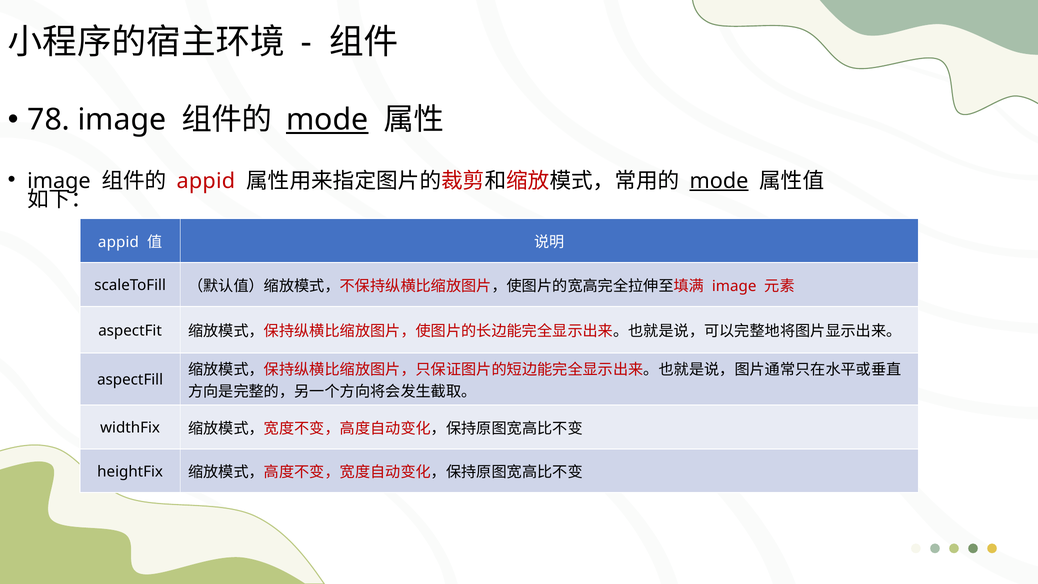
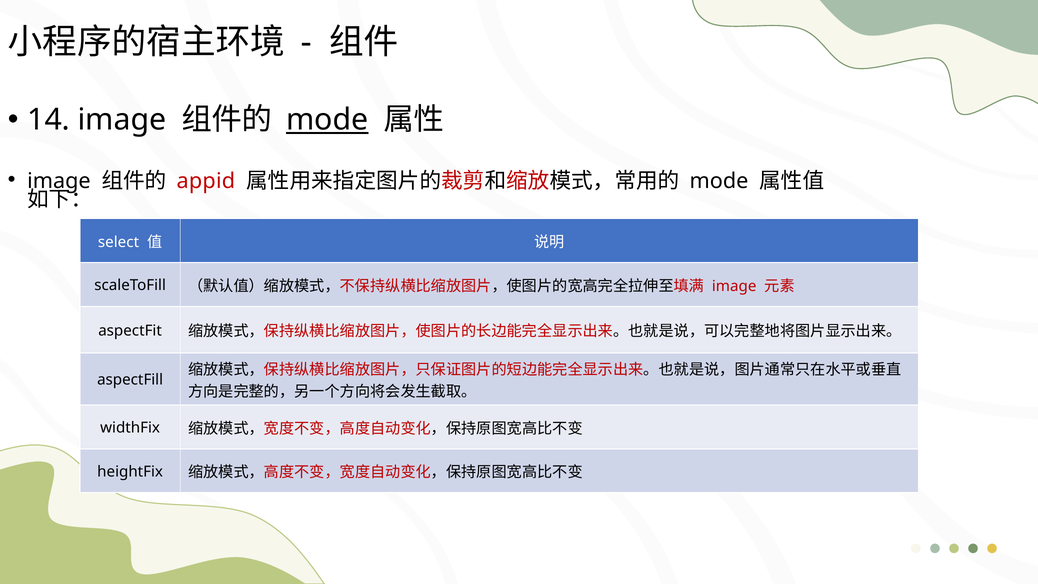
78: 78 -> 14
mode at (719, 181) underline: present -> none
appid at (118, 242): appid -> select
